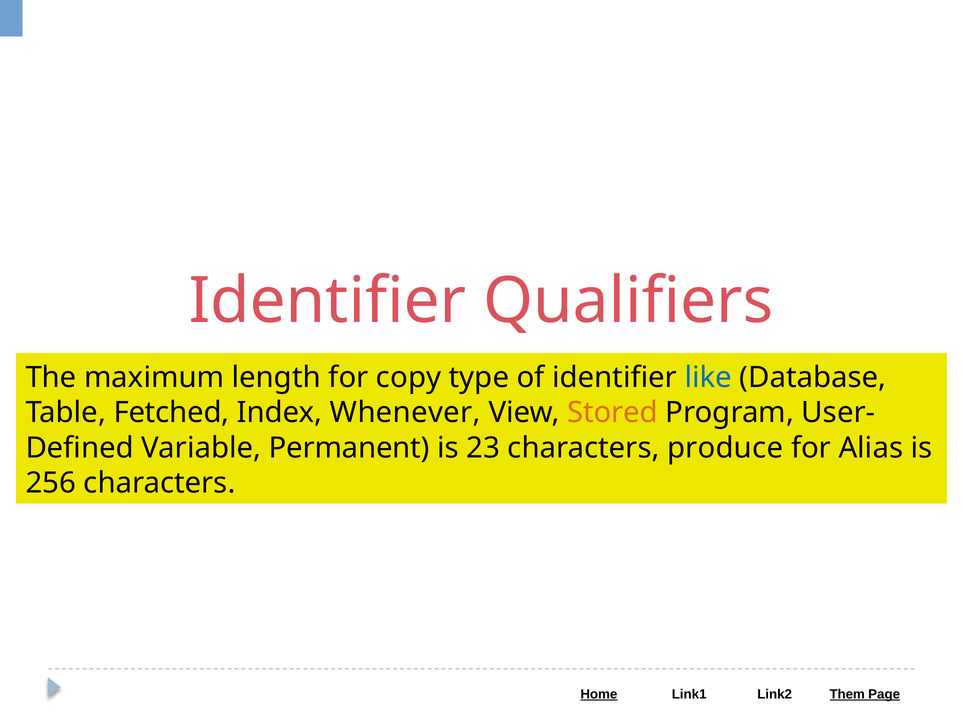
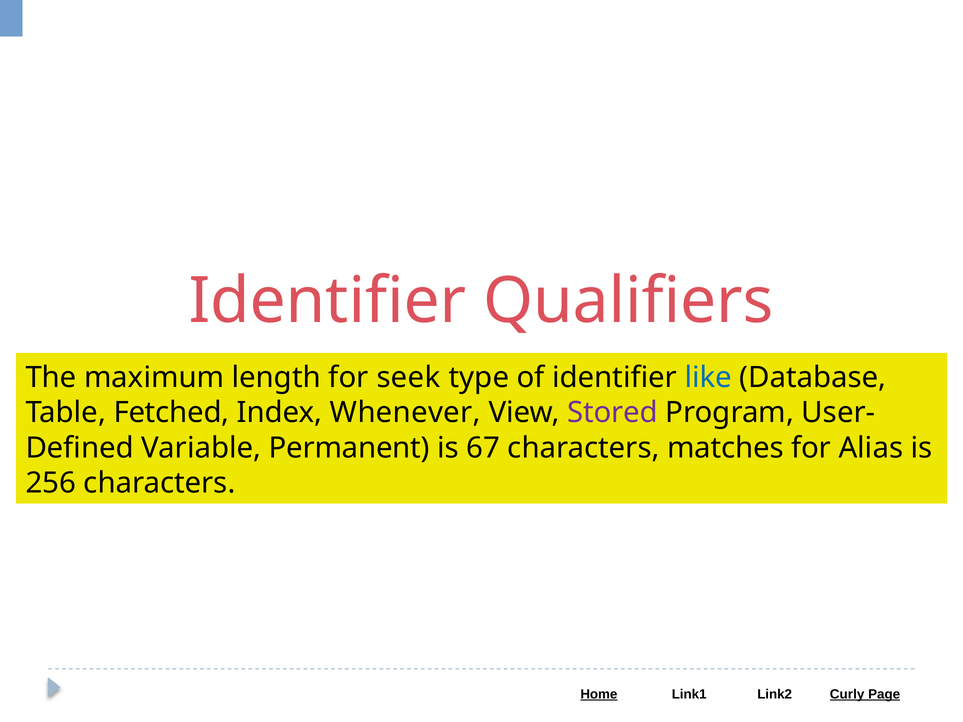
copy: copy -> seek
Stored colour: orange -> purple
23: 23 -> 67
produce: produce -> matches
Them: Them -> Curly
